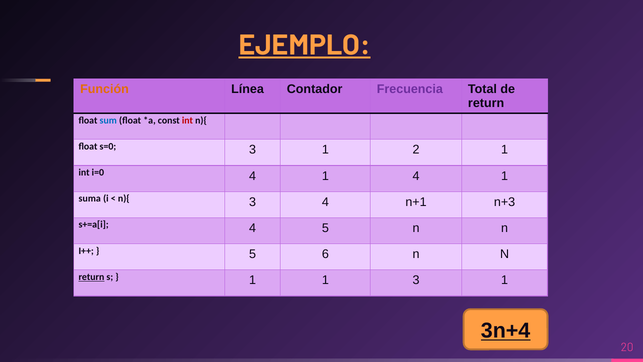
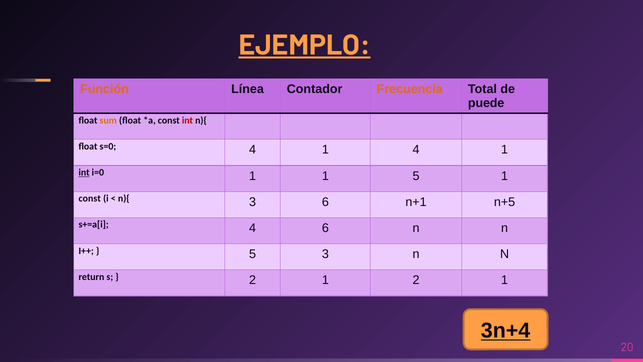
Frecuencia colour: purple -> orange
return at (486, 103): return -> puede
sum colour: blue -> orange
s=0 3: 3 -> 4
1 2: 2 -> 4
int at (84, 172) underline: none -> present
i=0 4: 4 -> 1
1 4: 4 -> 5
suma at (90, 198): suma -> const
3 4: 4 -> 6
n+3: n+3 -> n+5
4 5: 5 -> 6
5 6: 6 -> 3
return at (91, 277) underline: present -> none
1 at (253, 280): 1 -> 2
1 3: 3 -> 2
